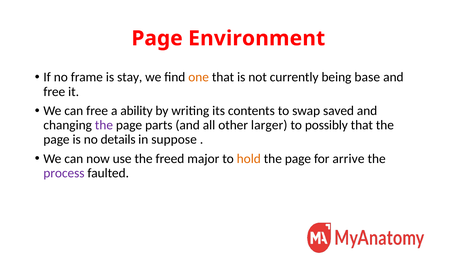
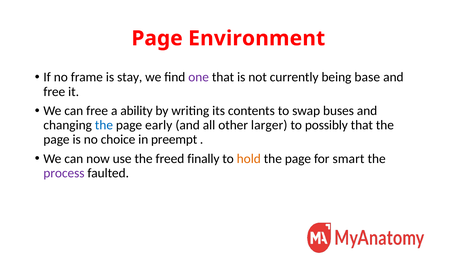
one colour: orange -> purple
saved: saved -> buses
the at (104, 125) colour: purple -> blue
parts: parts -> early
details: details -> choice
suppose: suppose -> preempt
major: major -> finally
arrive: arrive -> smart
